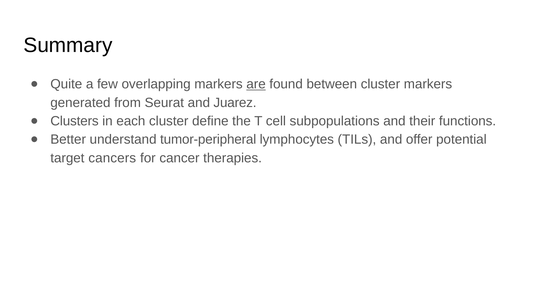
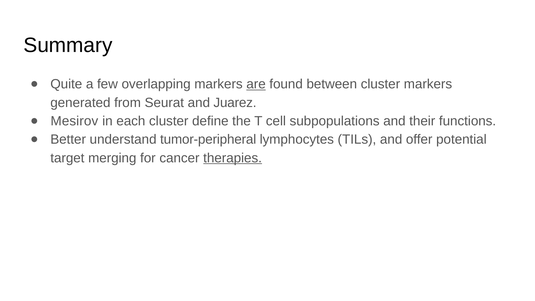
Clusters: Clusters -> Mesirov
cancers: cancers -> merging
therapies underline: none -> present
